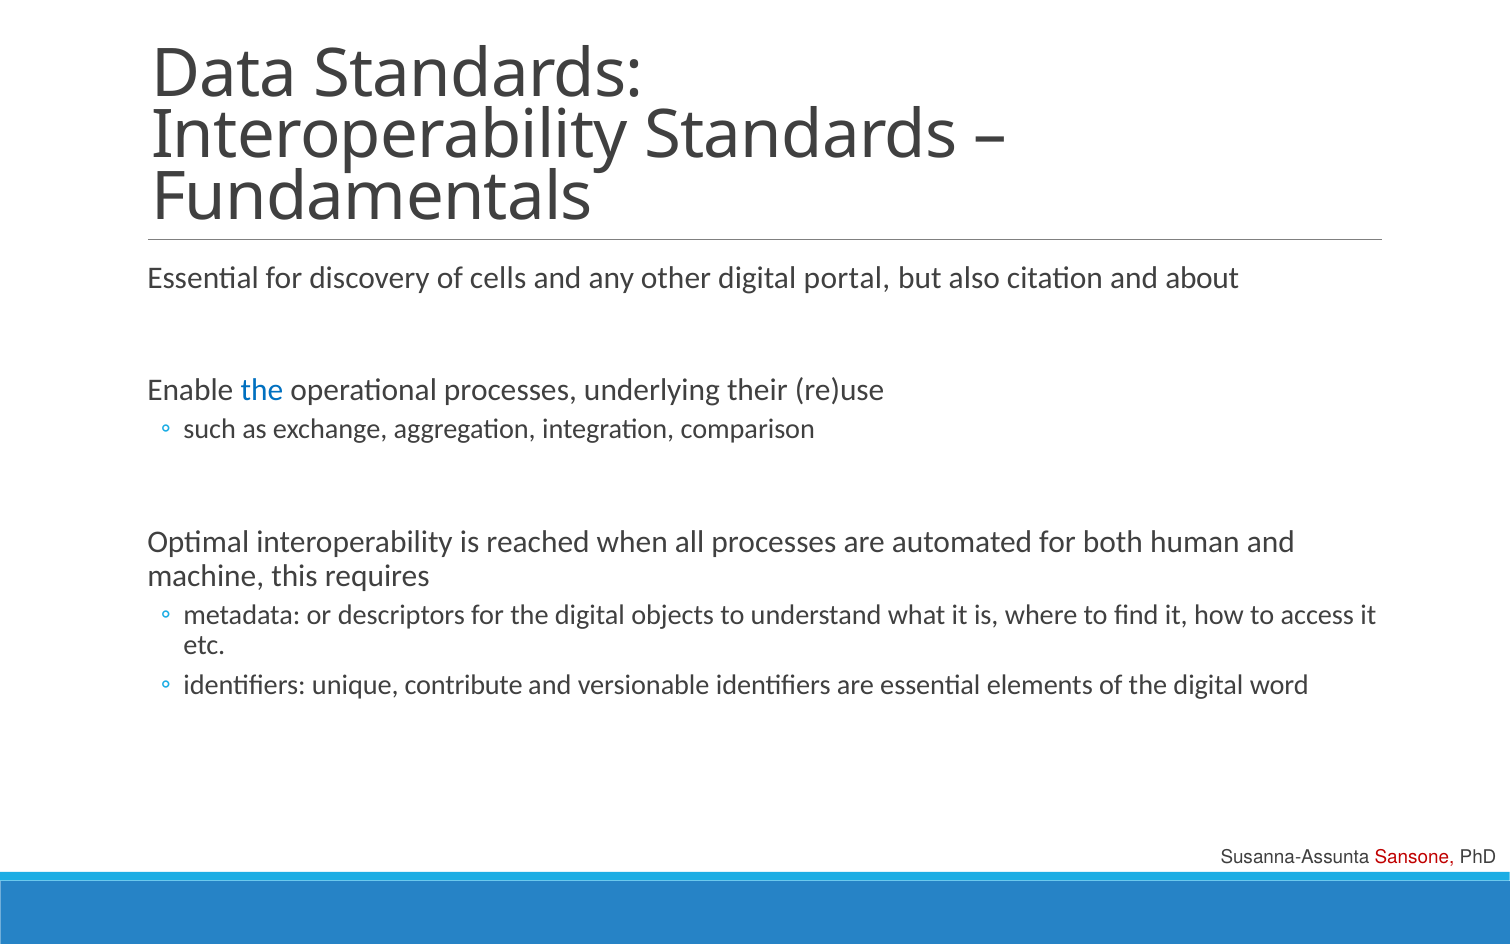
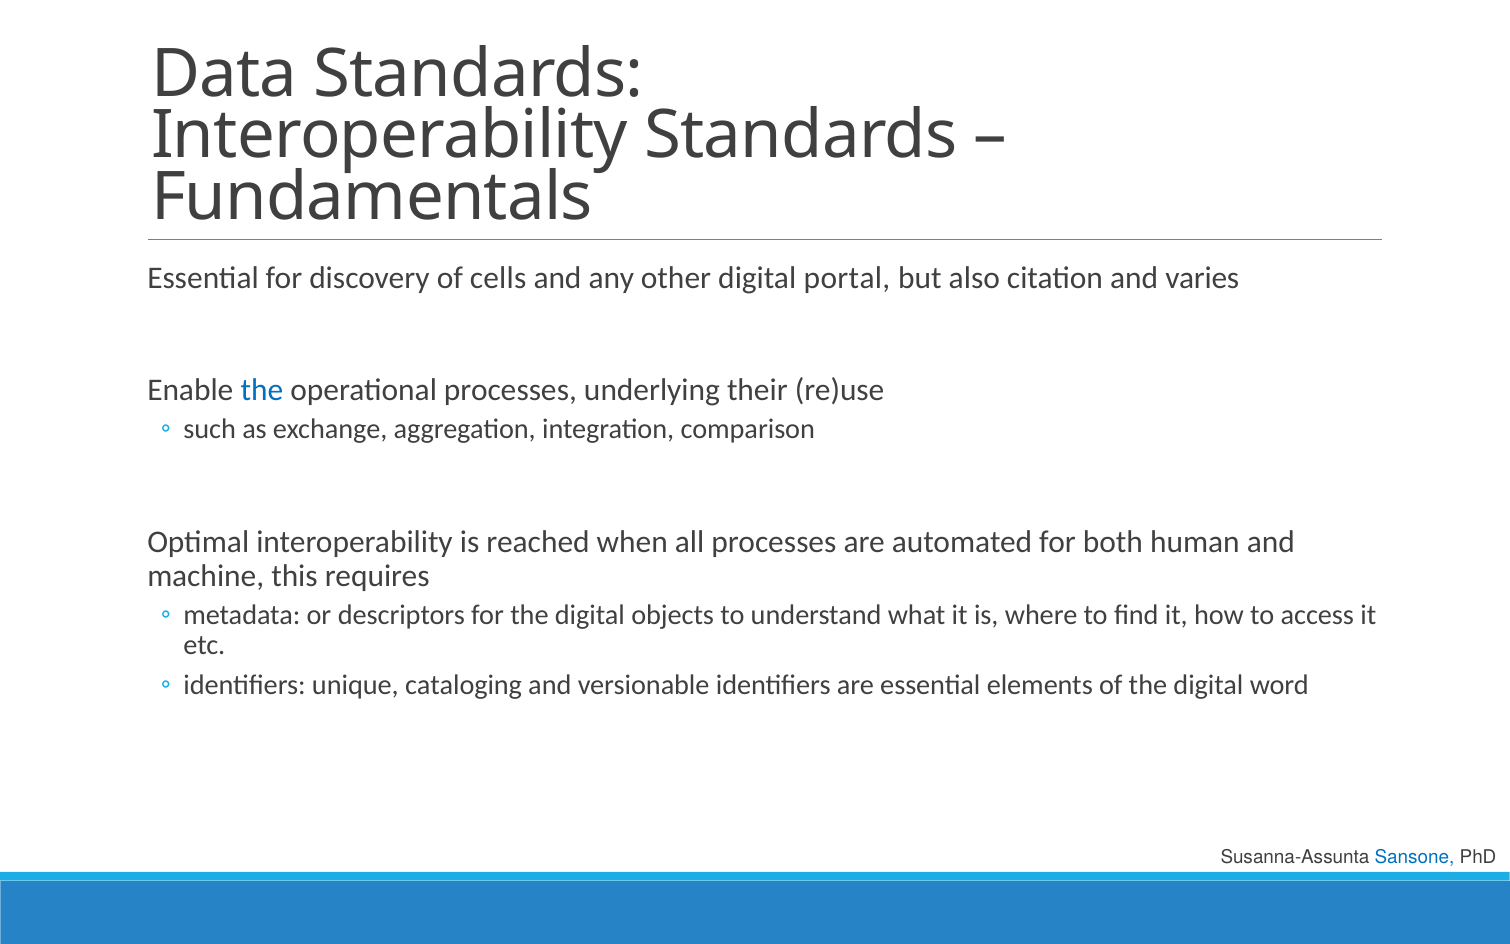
about: about -> varies
contribute: contribute -> cataloging
Sansone colour: red -> blue
